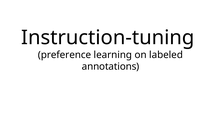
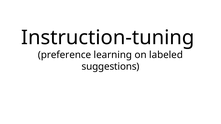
annotations: annotations -> suggestions
